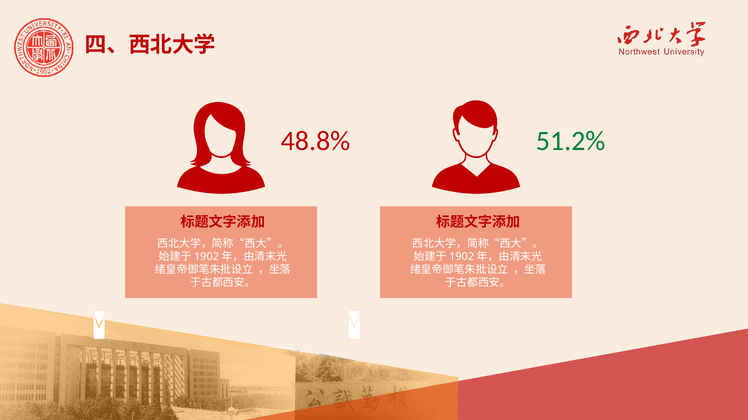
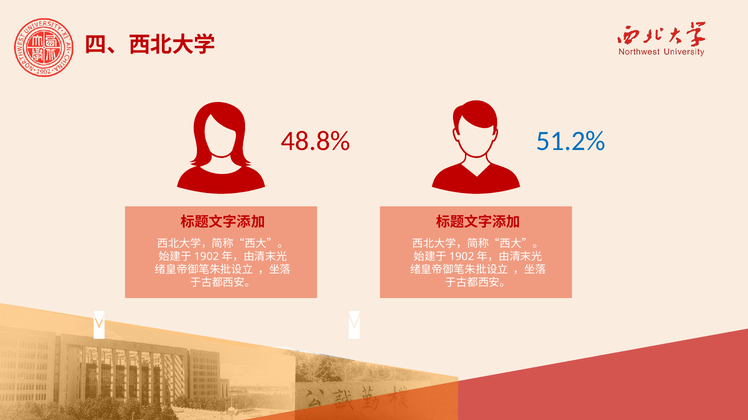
51.2% colour: green -> blue
